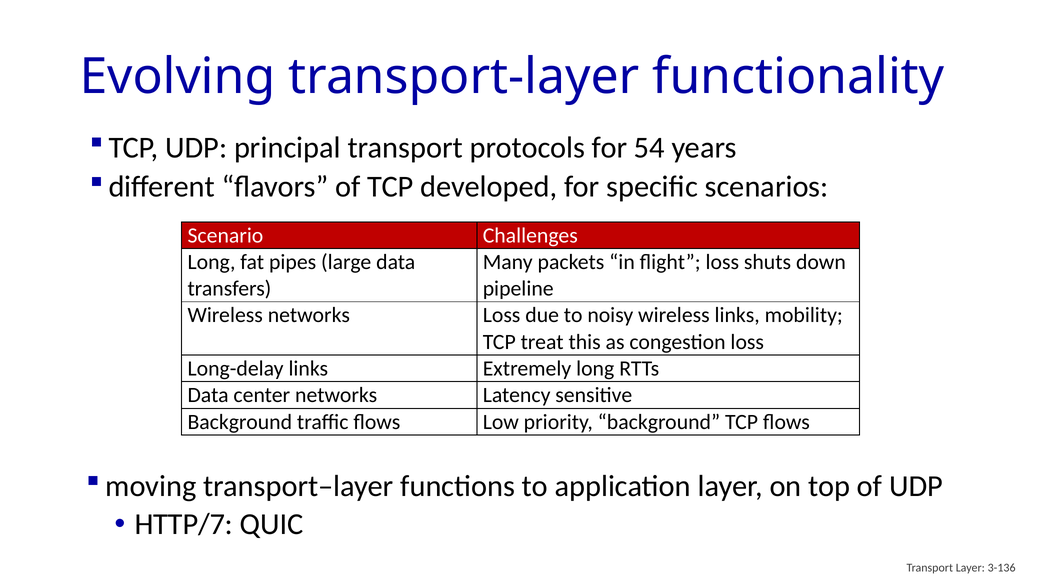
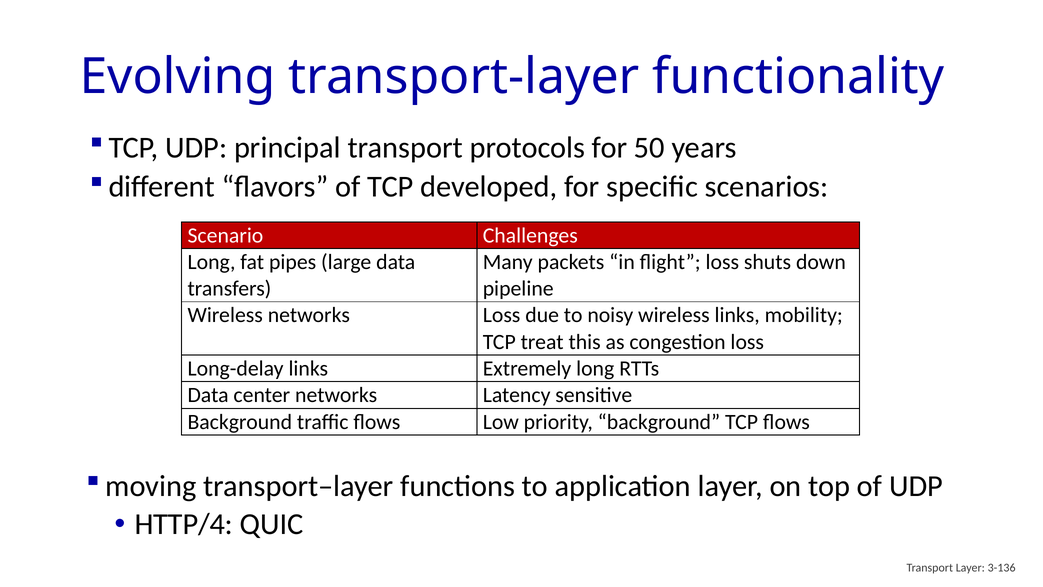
54: 54 -> 50
HTTP/7: HTTP/7 -> HTTP/4
